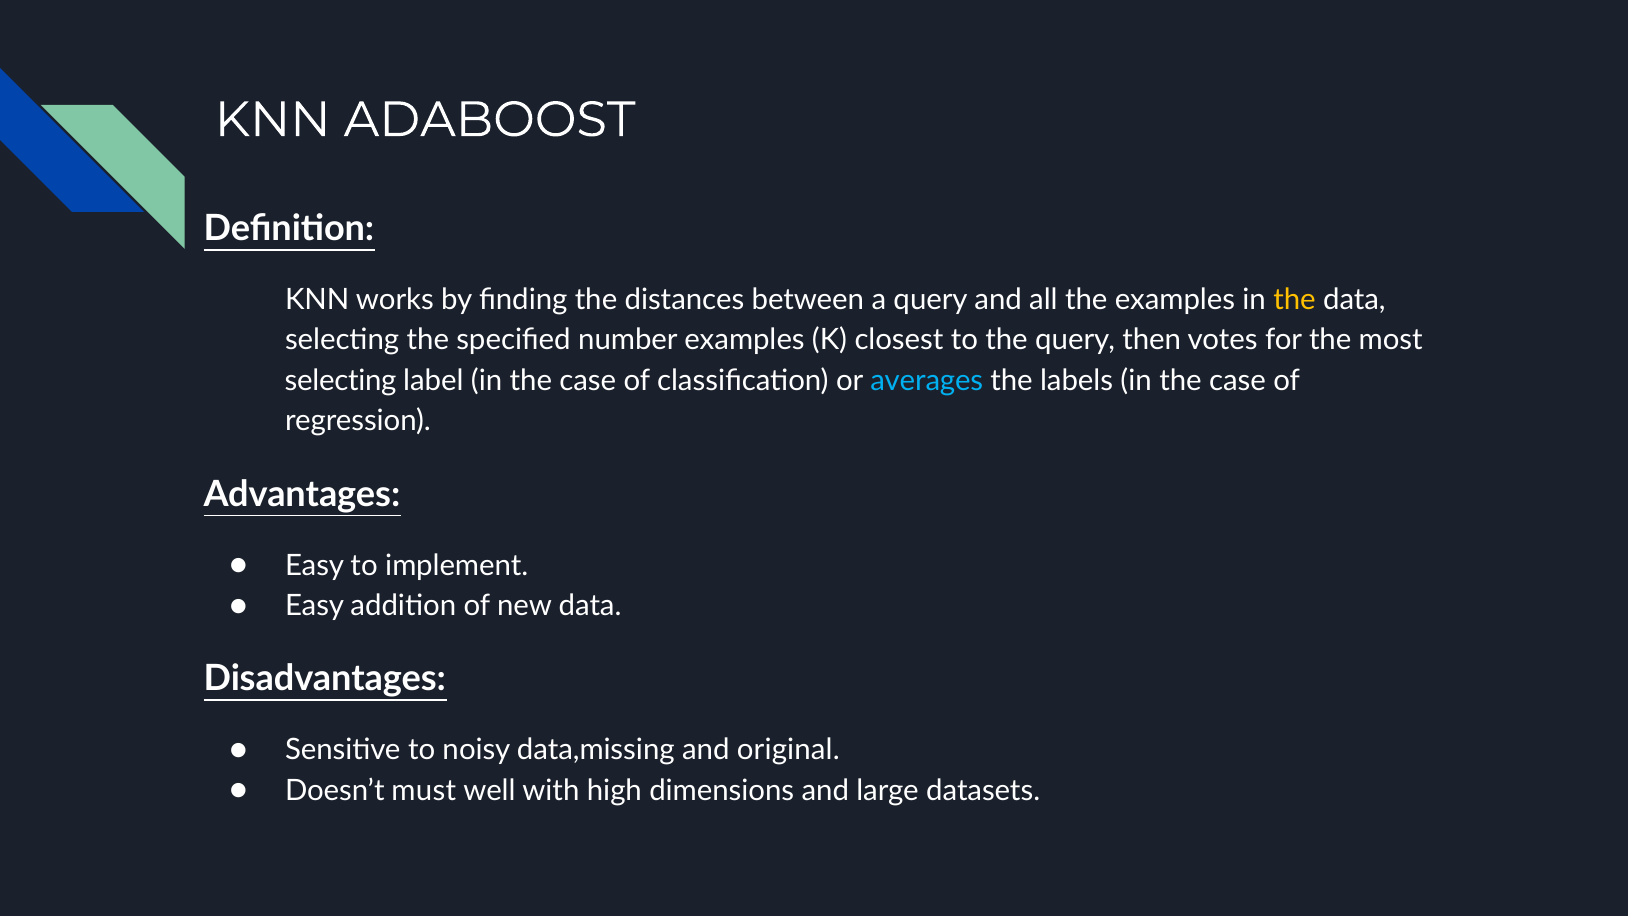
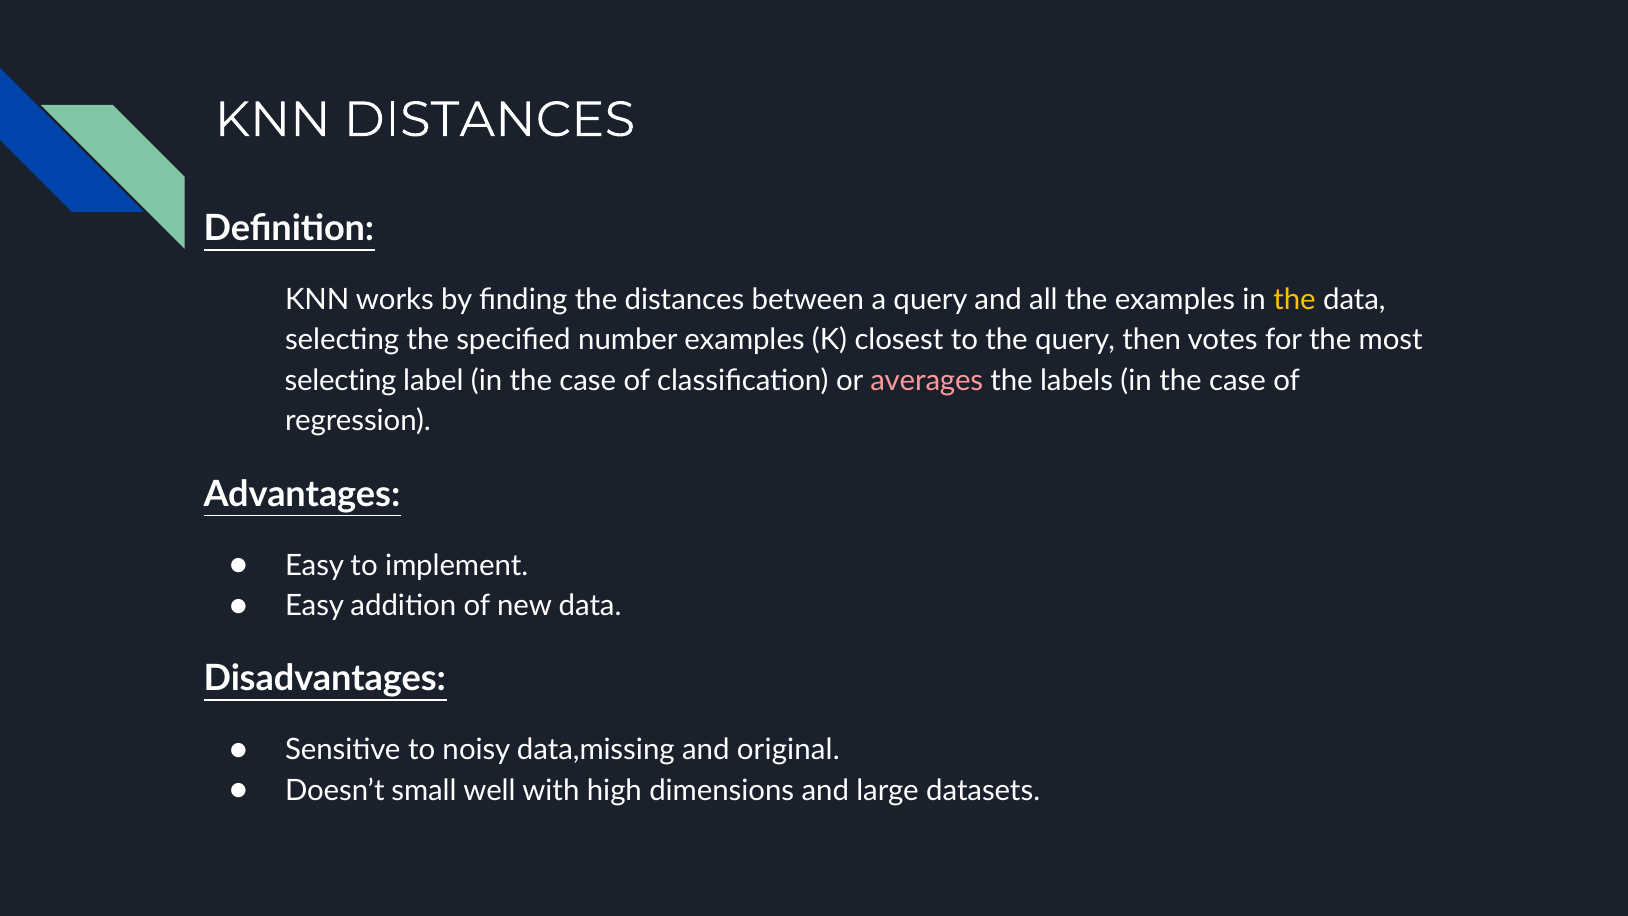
KNN ADABOOST: ADABOOST -> DISTANCES
averages colour: light blue -> pink
must: must -> small
